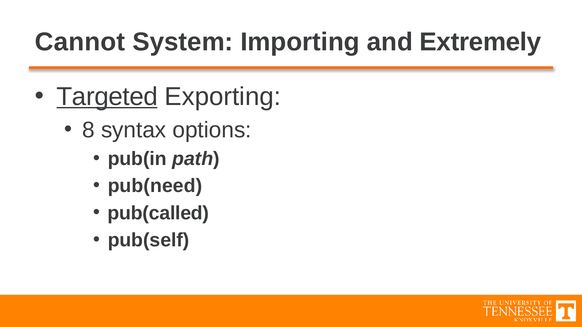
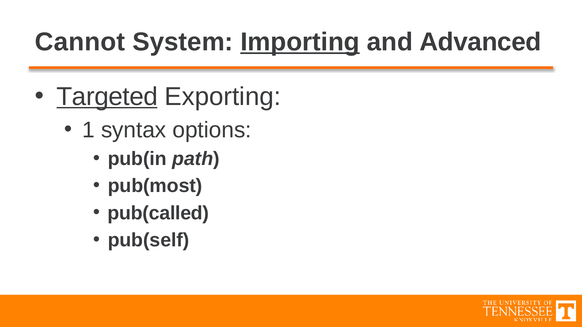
Importing underline: none -> present
Extremely: Extremely -> Advanced
8: 8 -> 1
pub(need: pub(need -> pub(most
